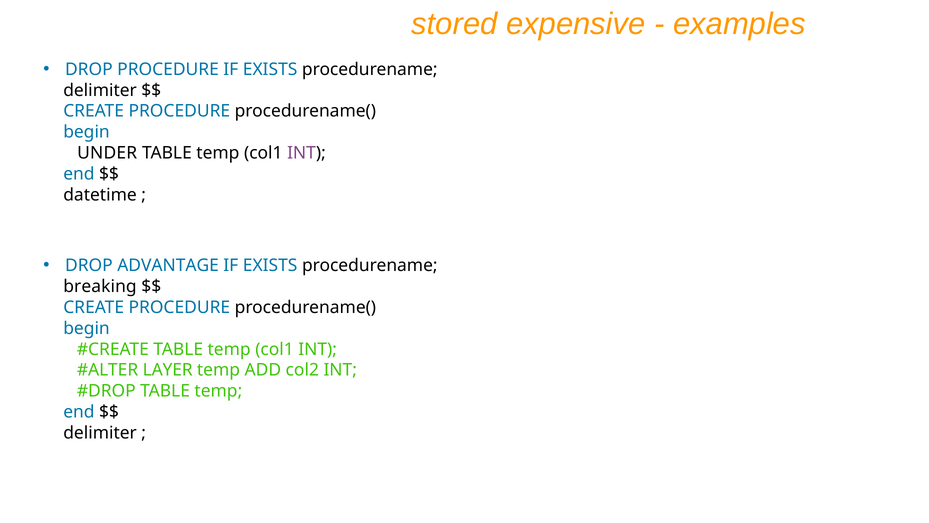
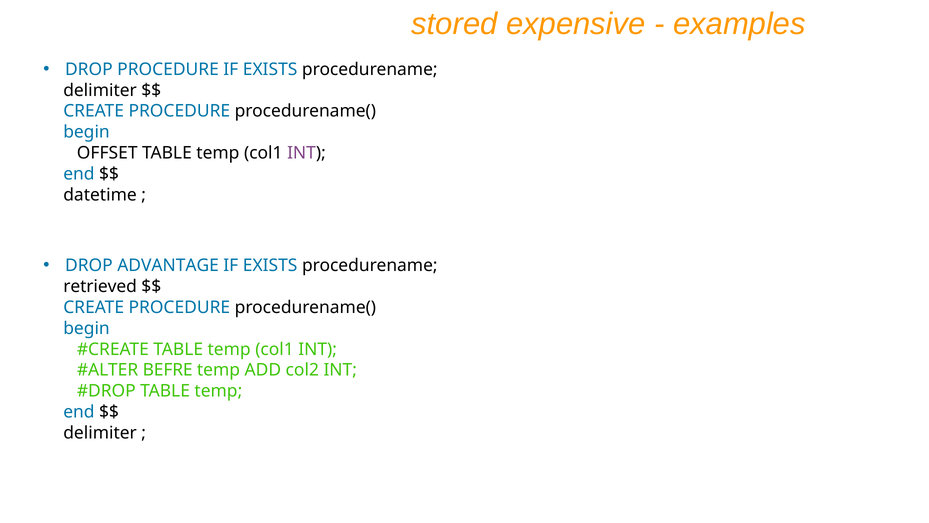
UNDER: UNDER -> OFFSET
breaking: breaking -> retrieved
LAYER: LAYER -> BEFRE
